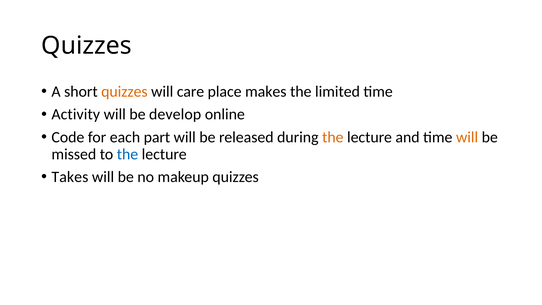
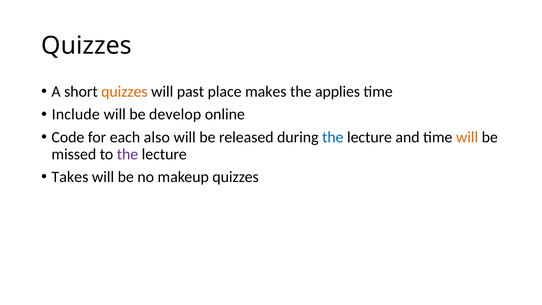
care: care -> past
limited: limited -> applies
Activity: Activity -> Include
part: part -> also
the at (333, 137) colour: orange -> blue
the at (127, 154) colour: blue -> purple
